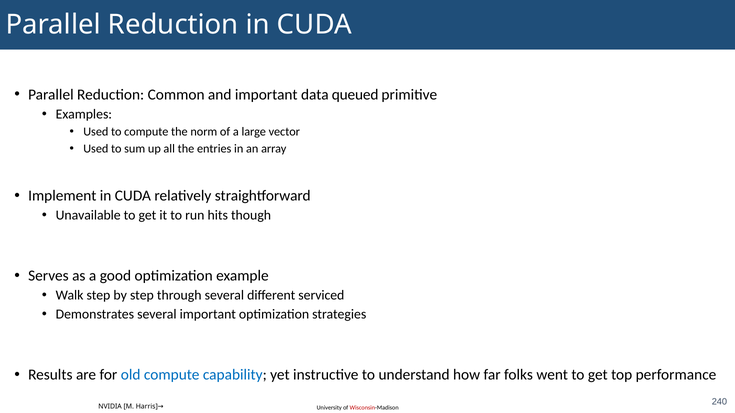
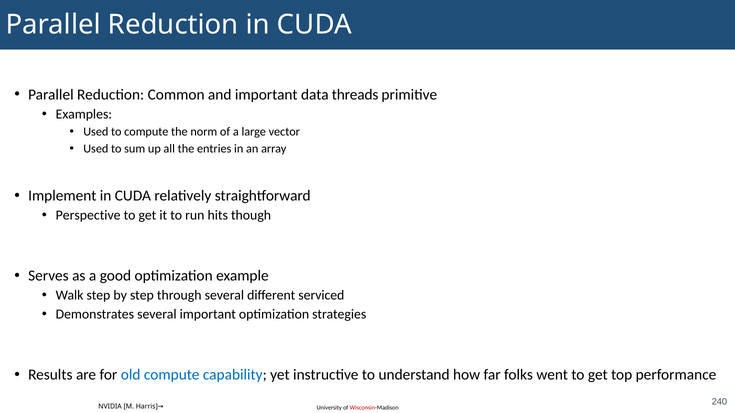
queued: queued -> threads
Unavailable: Unavailable -> Perspective
